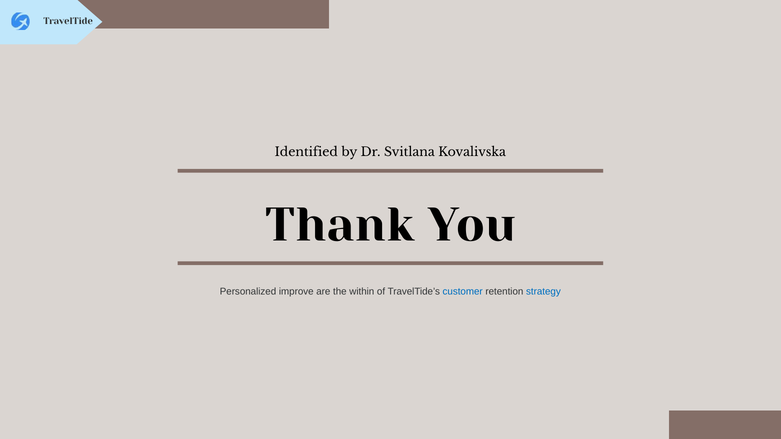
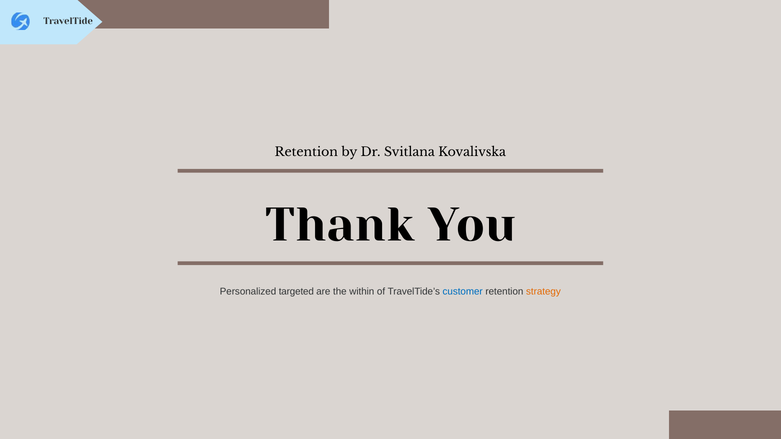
Identified at (306, 152): Identified -> Retention
improve: improve -> targeted
strategy colour: blue -> orange
